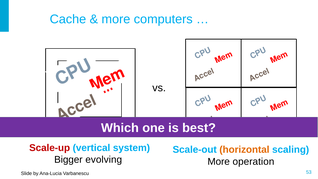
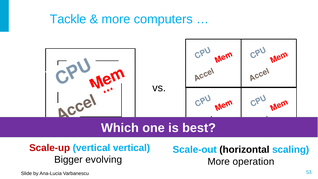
Cache: Cache -> Tackle
vertical system: system -> vertical
horizontal colour: orange -> black
